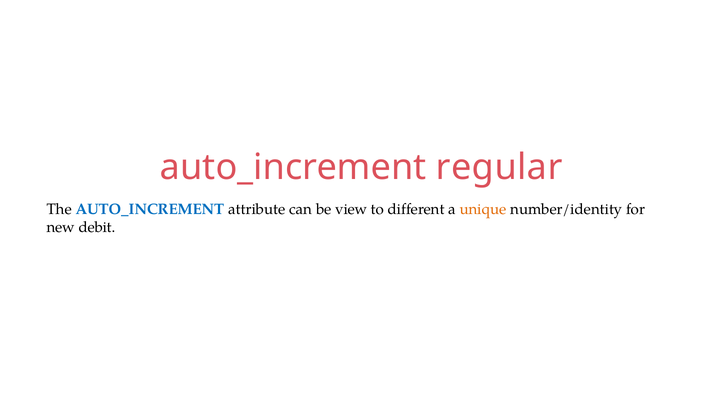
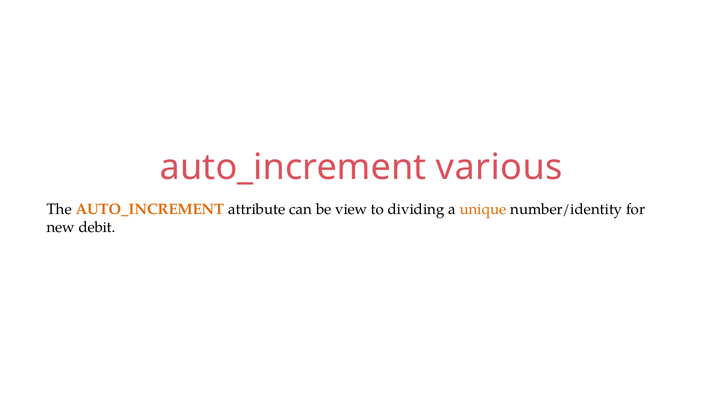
regular: regular -> various
AUTO_INCREMENT at (150, 209) colour: blue -> orange
different: different -> dividing
